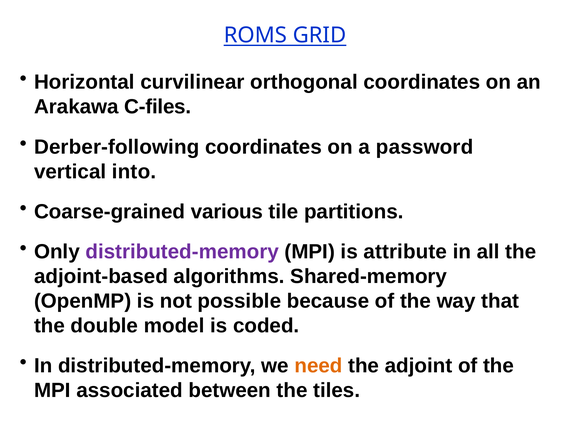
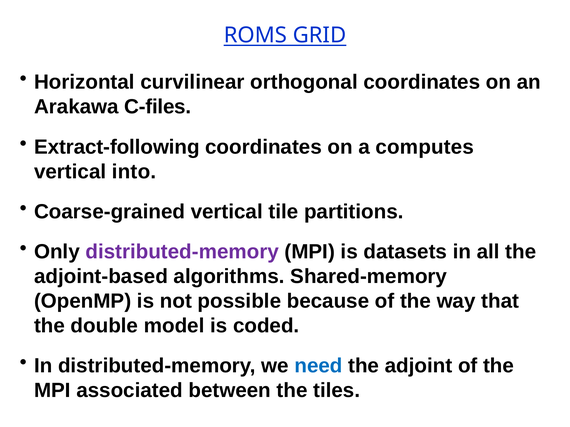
Derber-following: Derber-following -> Extract-following
password: password -> computes
Coarse-grained various: various -> vertical
attribute: attribute -> datasets
need colour: orange -> blue
